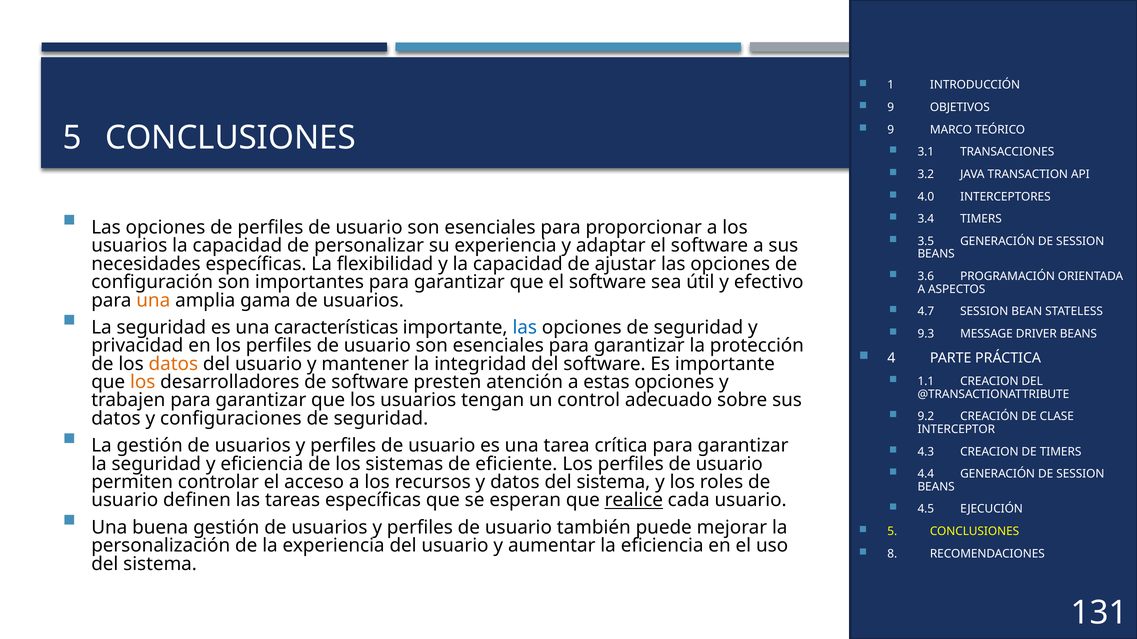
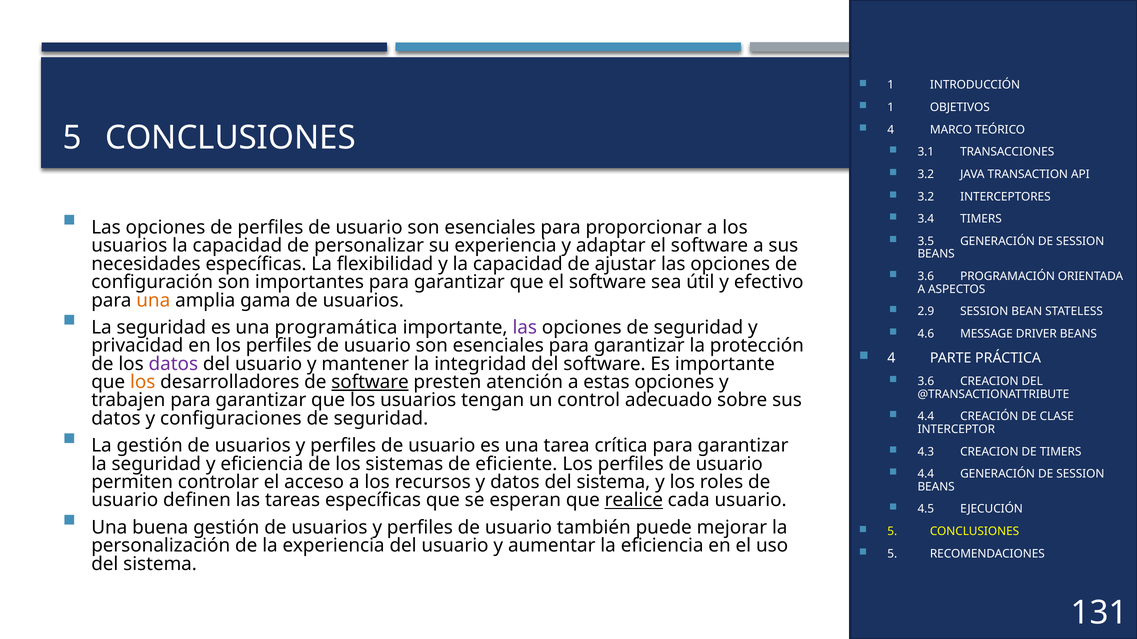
9 at (891, 107): 9 -> 1
9 at (891, 130): 9 -> 4
4.0 at (926, 197): 4.0 -> 3.2
4.7: 4.7 -> 2.9
características: características -> programática
las at (525, 328) colour: blue -> purple
9.3: 9.3 -> 4.6
datos at (173, 364) colour: orange -> purple
1.1 at (926, 382): 1.1 -> 3.6
software at (370, 382) underline: none -> present
9.2 at (926, 417): 9.2 -> 4.4
8 at (892, 554): 8 -> 5
